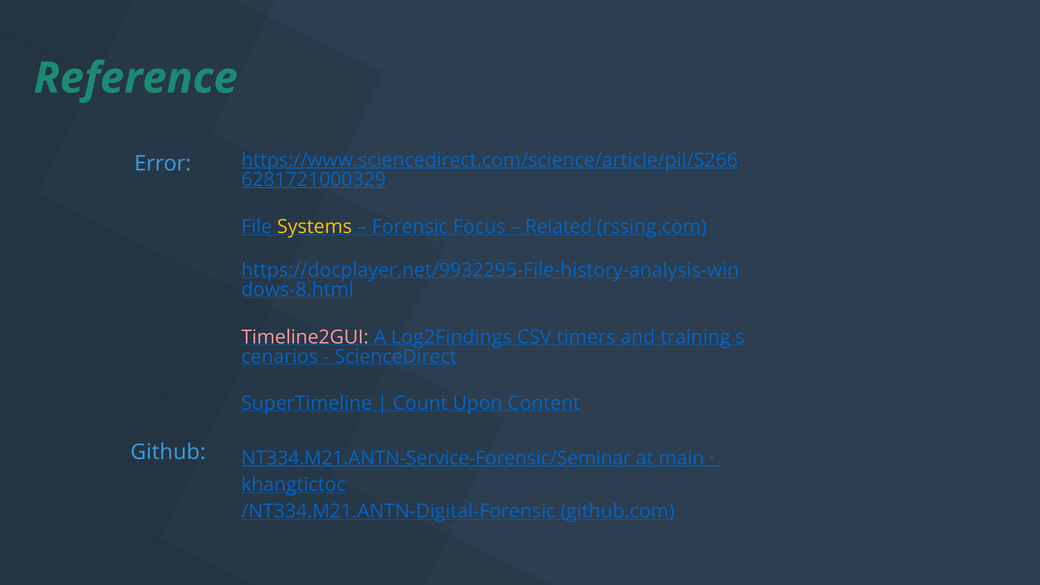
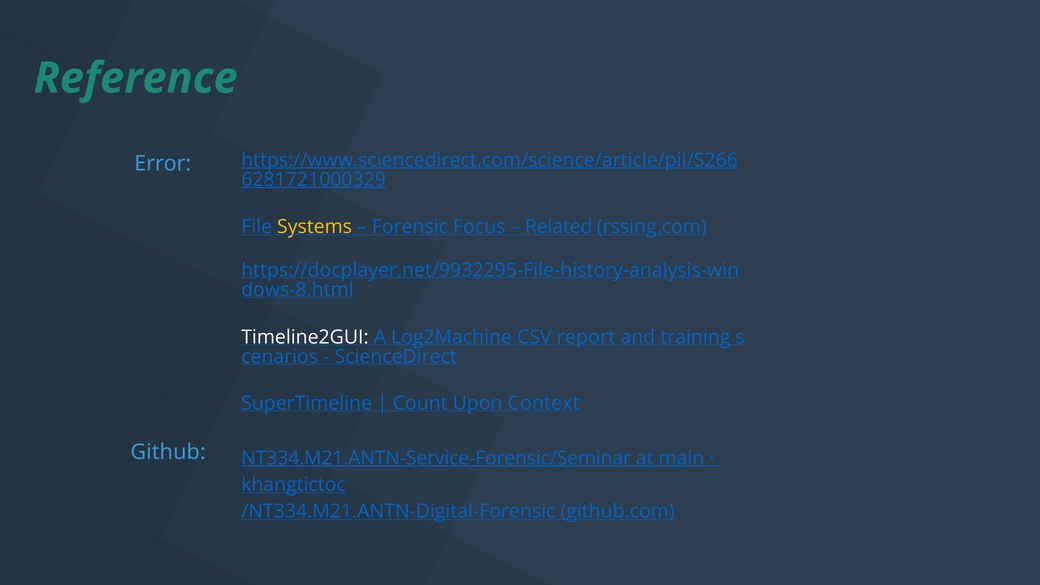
Timeline2GUI colour: pink -> white
Log2Findings: Log2Findings -> Log2Machine
timers: timers -> report
Content: Content -> Context
